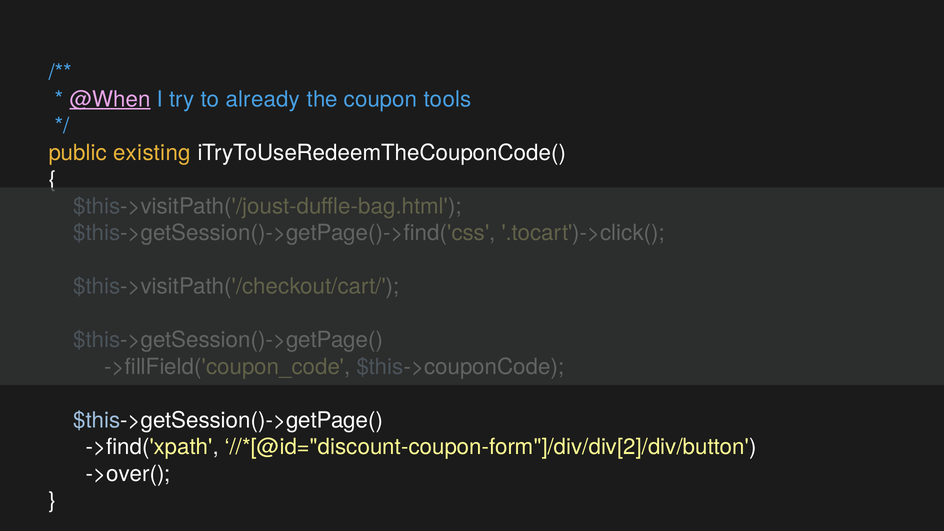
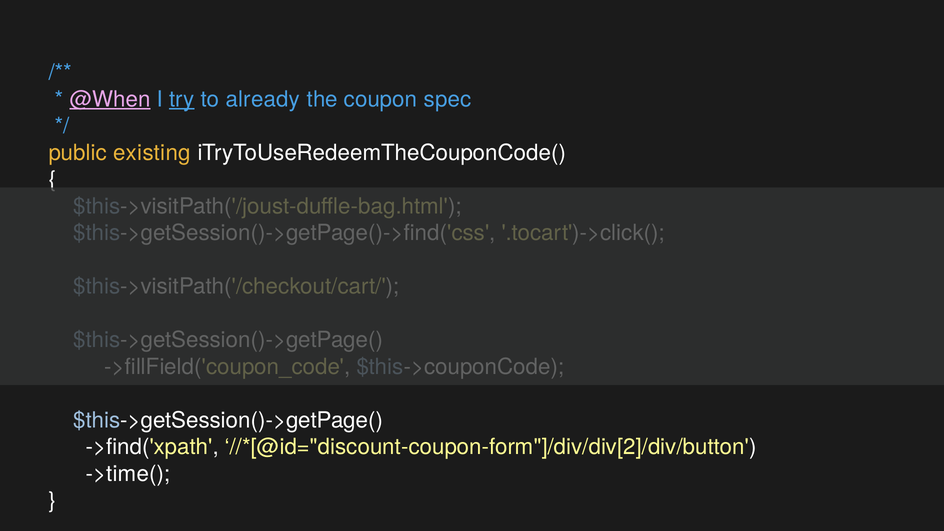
try underline: none -> present
tools: tools -> spec
->over(: ->over( -> ->time(
